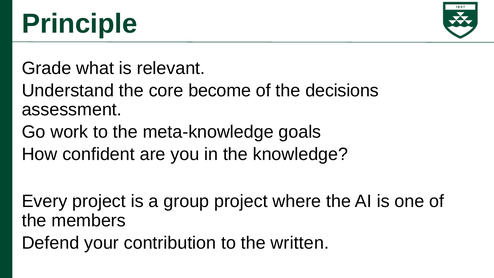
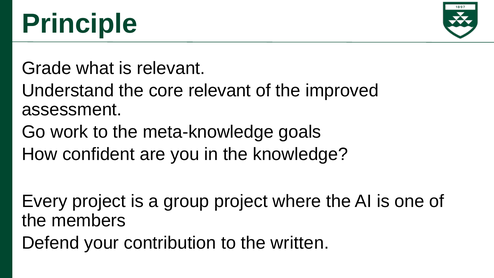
core become: become -> relevant
decisions: decisions -> improved
